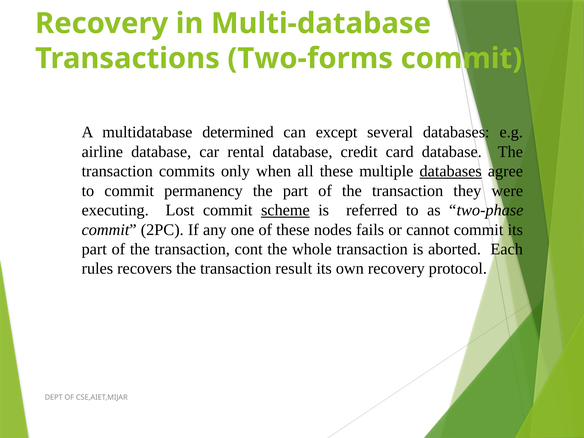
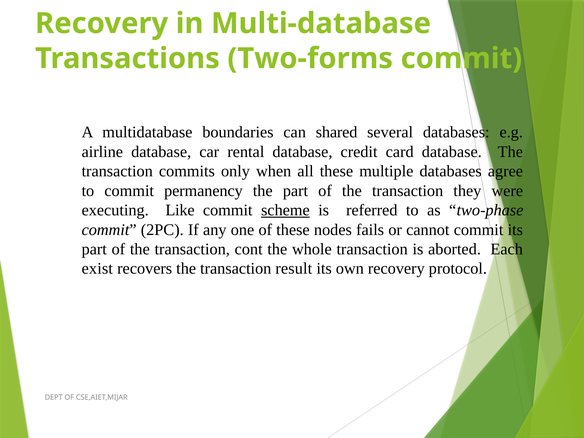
determined: determined -> boundaries
except: except -> shared
databases at (451, 171) underline: present -> none
Lost: Lost -> Like
rules: rules -> exist
